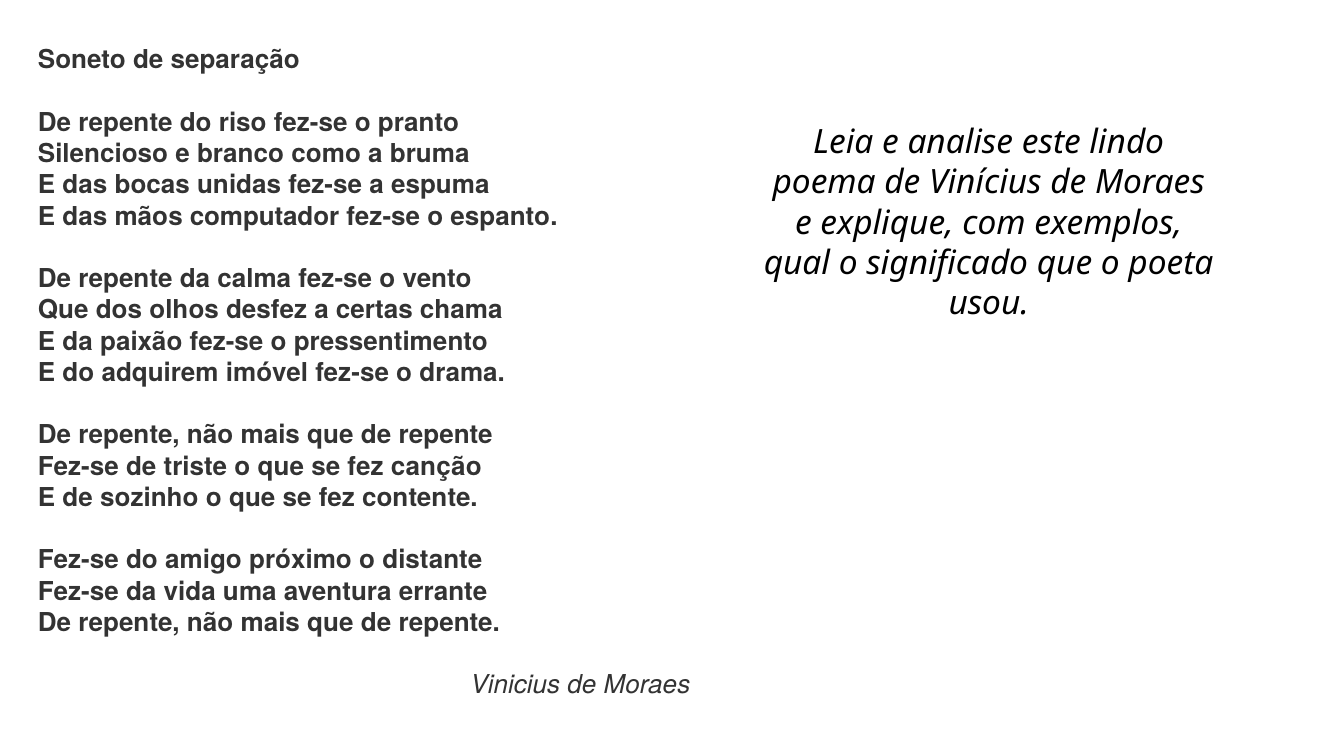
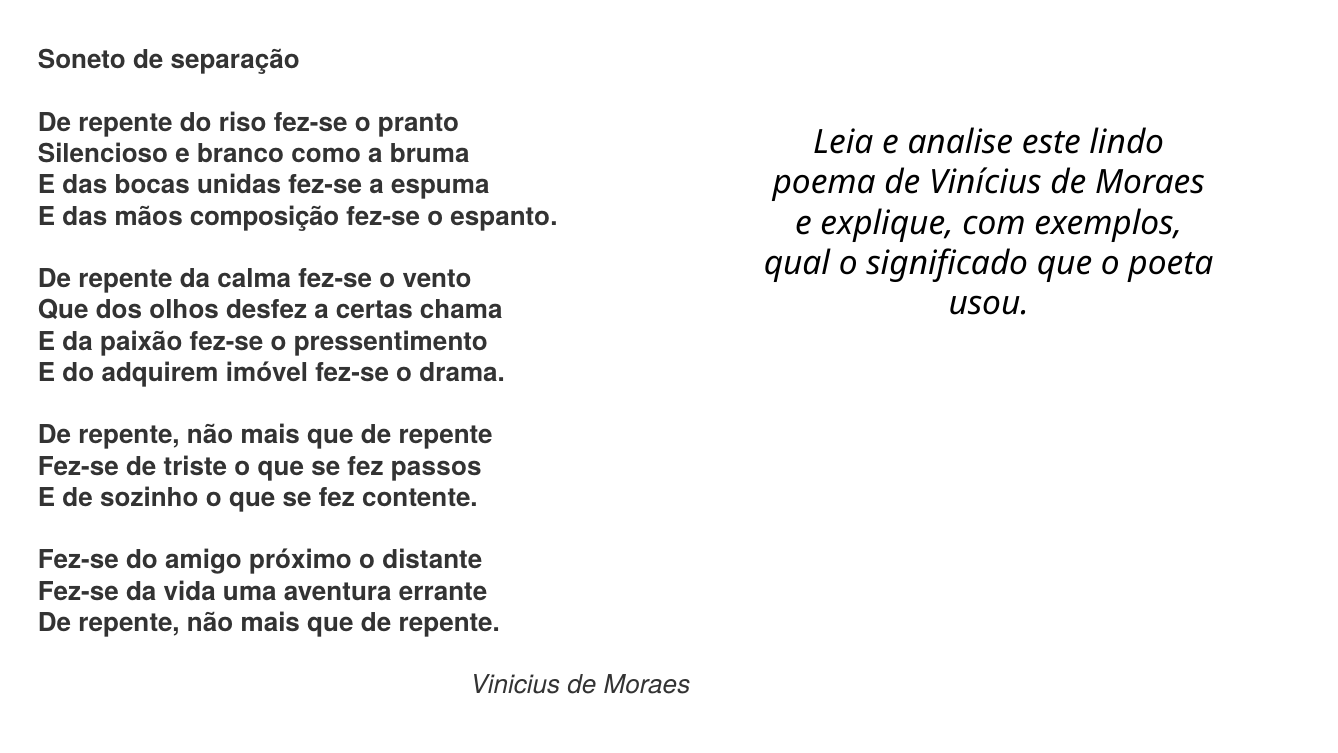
computador: computador -> composição
canção: canção -> passos
